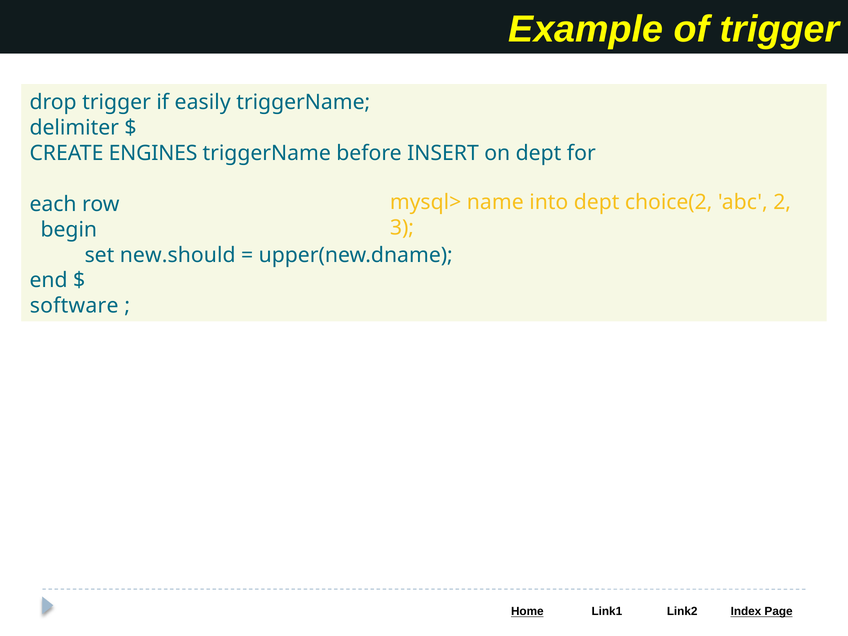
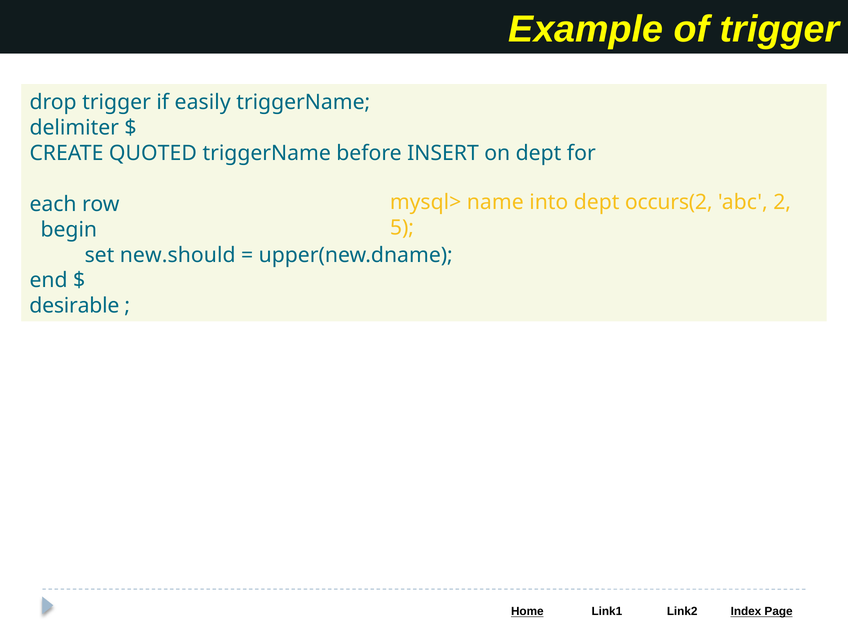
ENGINES: ENGINES -> QUOTED
choice(2: choice(2 -> occurs(2
3: 3 -> 5
software: software -> desirable
